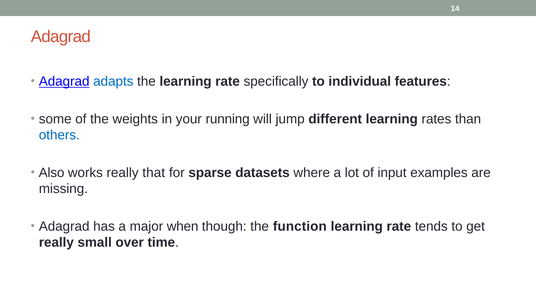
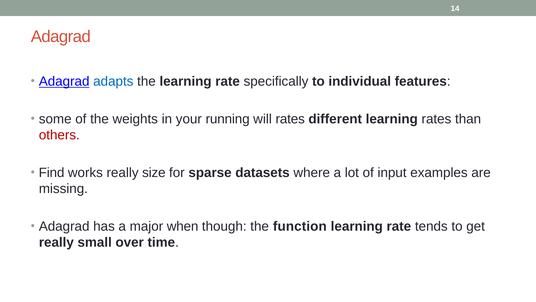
will jump: jump -> rates
others colour: blue -> red
Also: Also -> Find
that: that -> size
